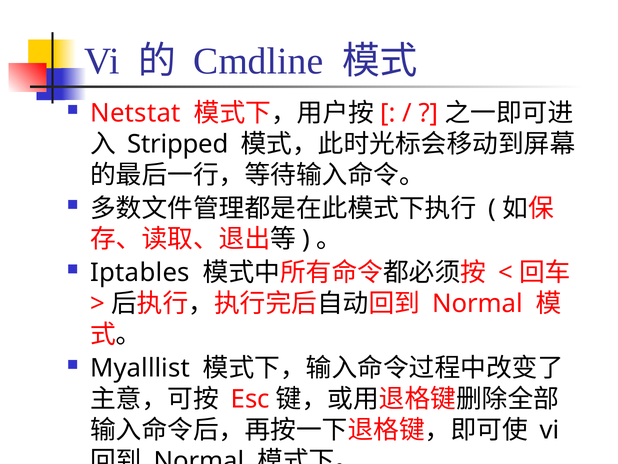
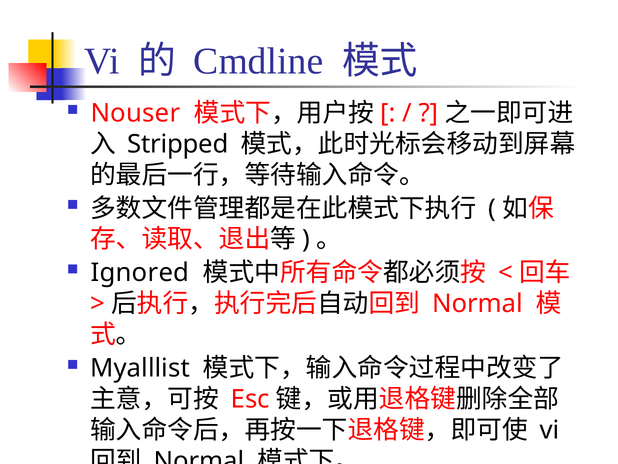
Netstat: Netstat -> Nouser
Iptables: Iptables -> Ignored
